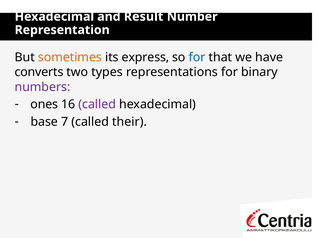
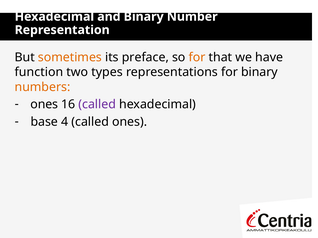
and Result: Result -> Binary
express: express -> preface
for at (197, 57) colour: blue -> orange
converts: converts -> function
numbers colour: purple -> orange
7: 7 -> 4
called their: their -> ones
